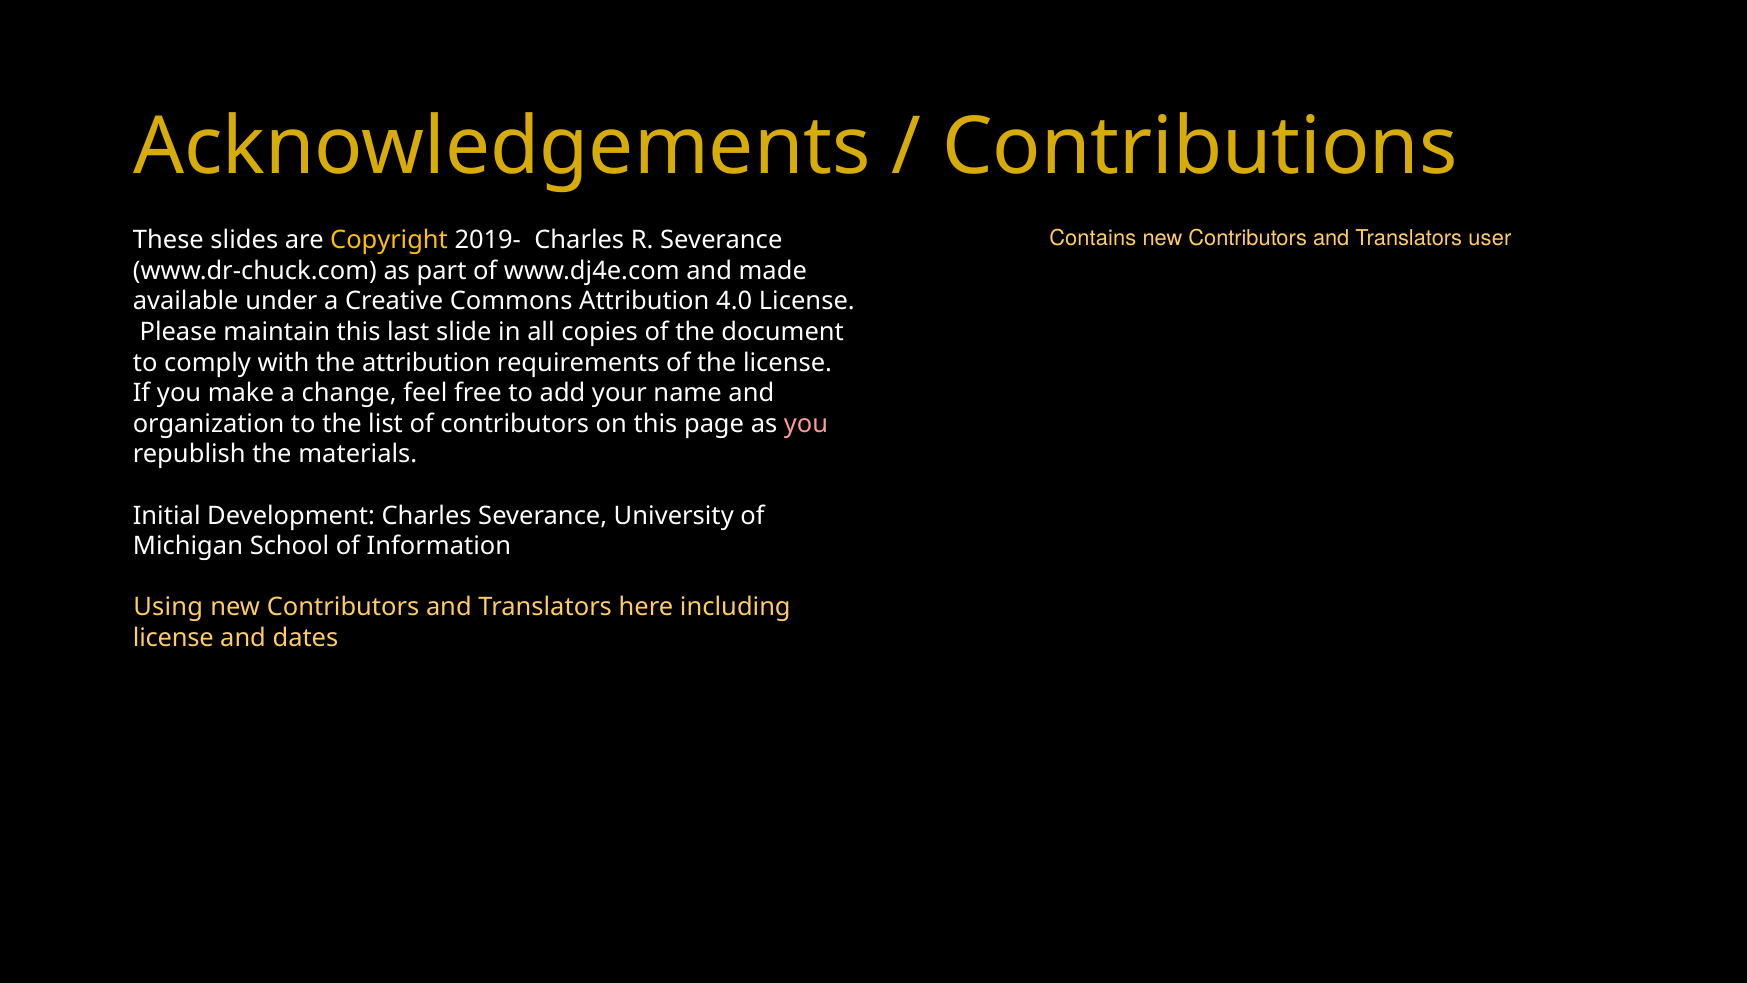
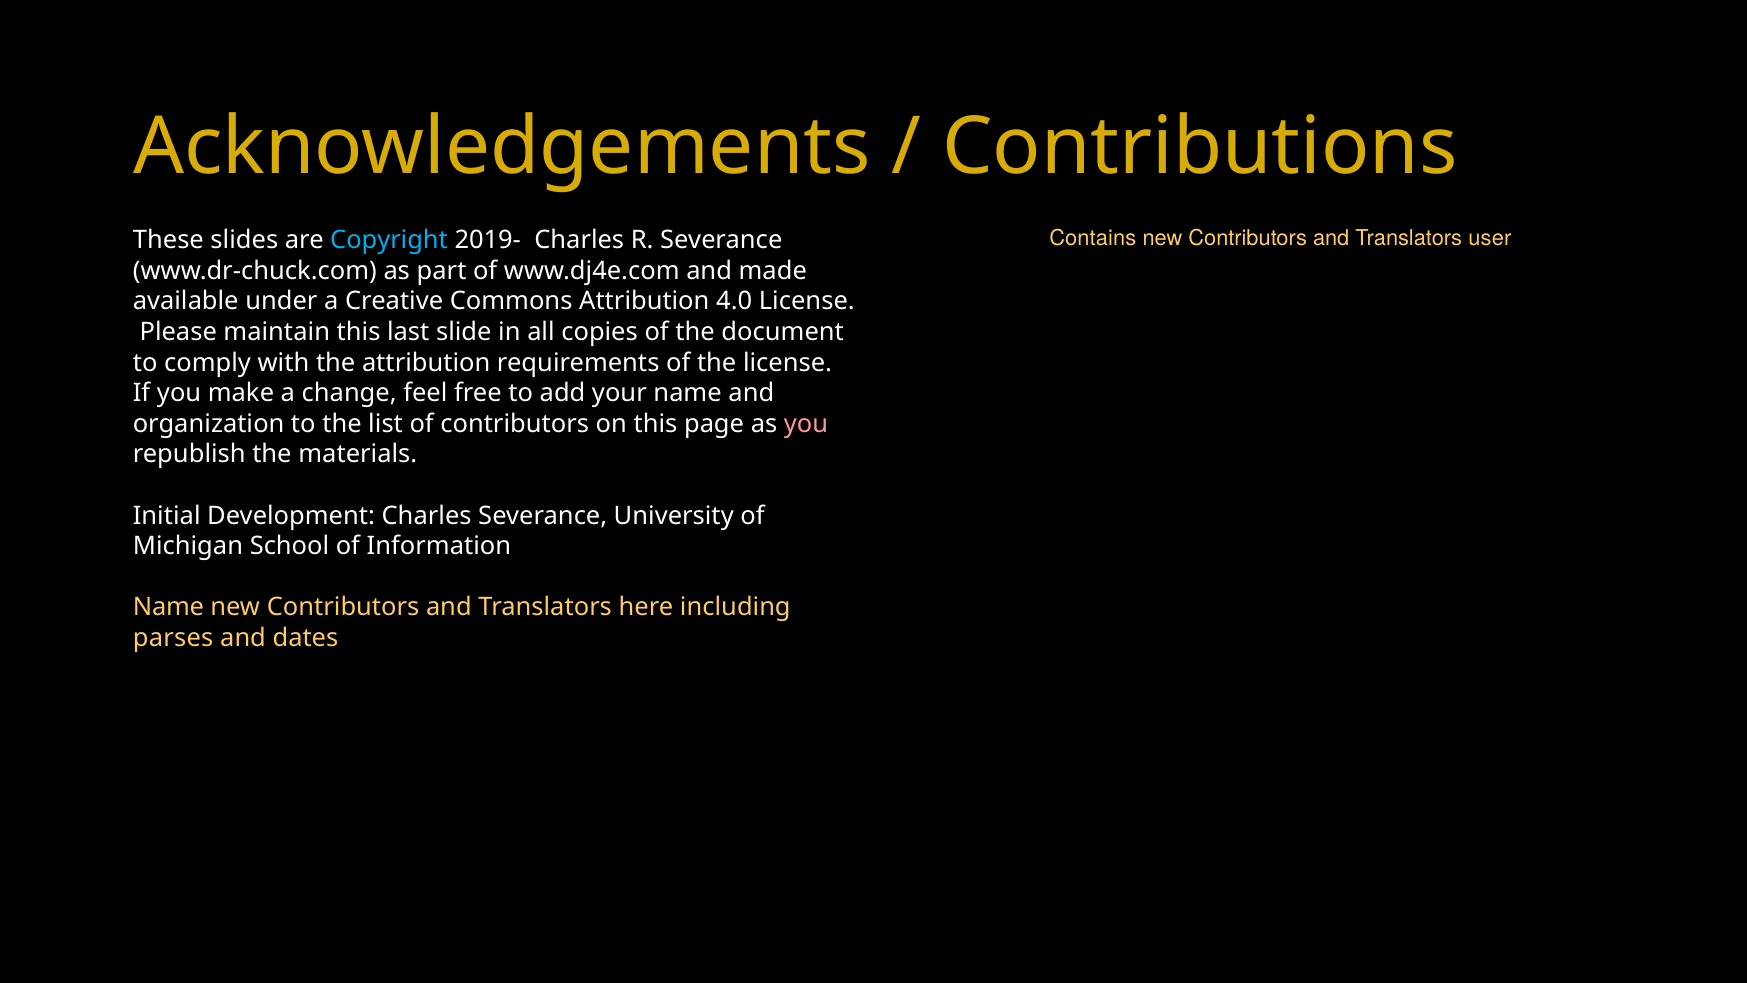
Copyright colour: yellow -> light blue
Using at (168, 607): Using -> Name
license at (173, 638): license -> parses
